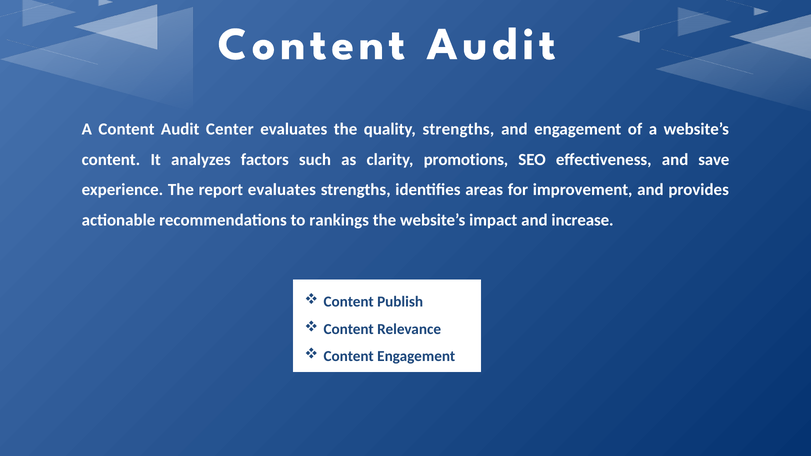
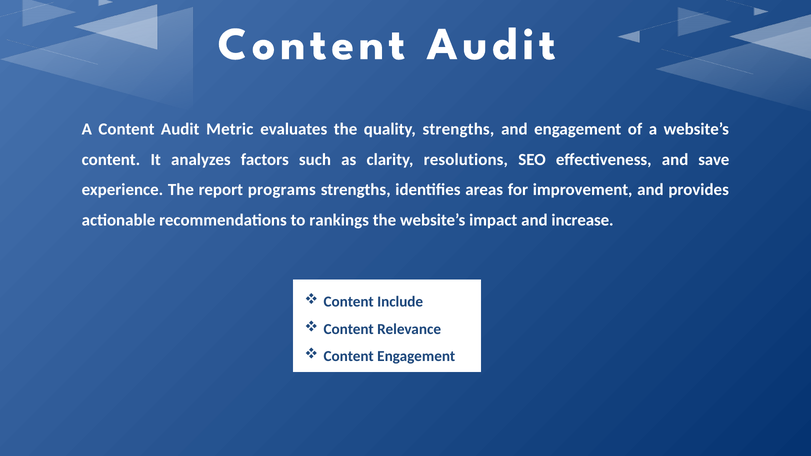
Center: Center -> Metric
promotions: promotions -> resolutions
report evaluates: evaluates -> programs
Publish: Publish -> Include
